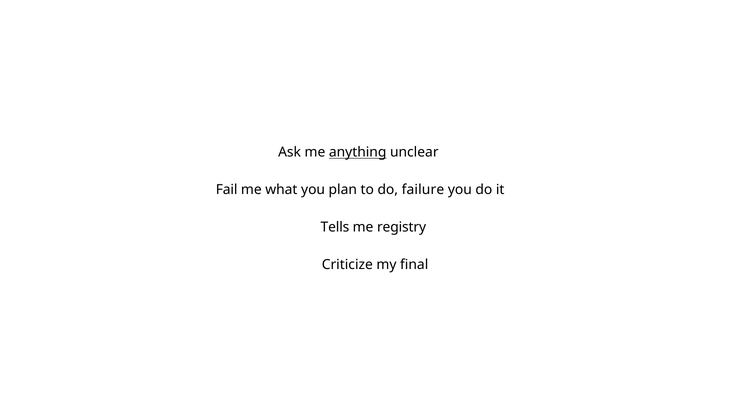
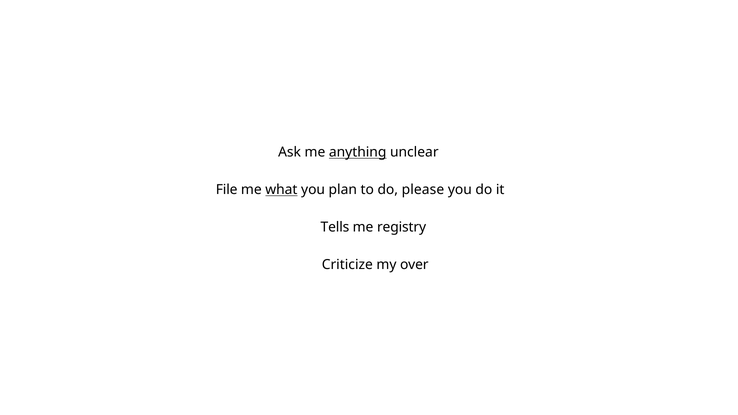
Fail: Fail -> File
what underline: none -> present
failure: failure -> please
final: final -> over
